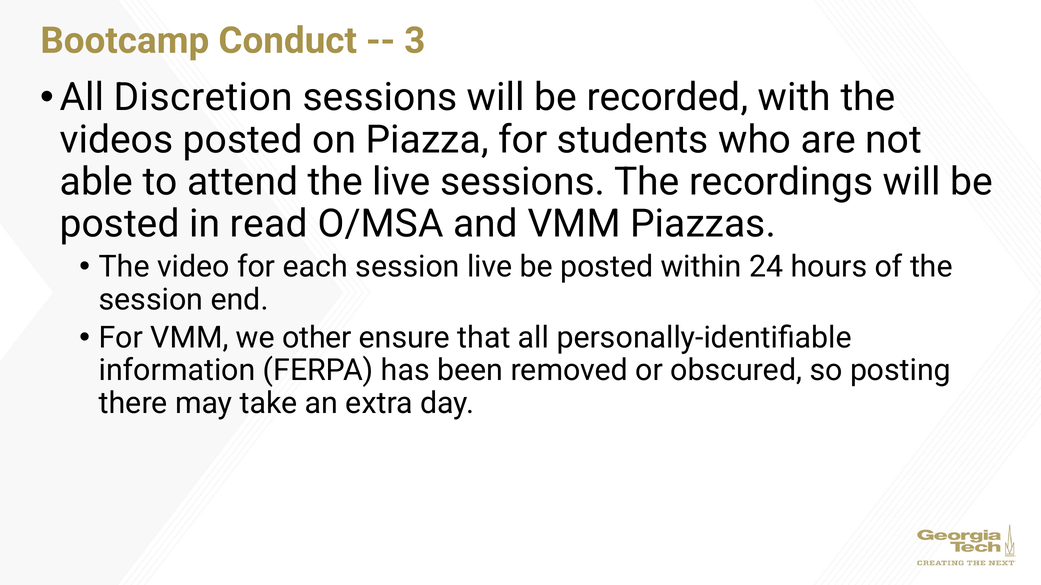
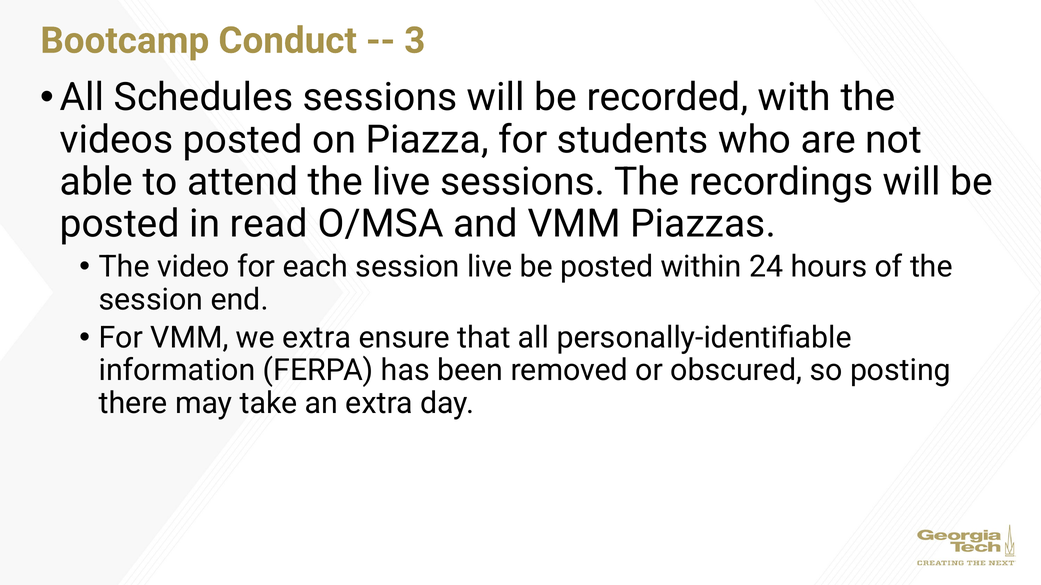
Discretion: Discretion -> Schedules
we other: other -> extra
